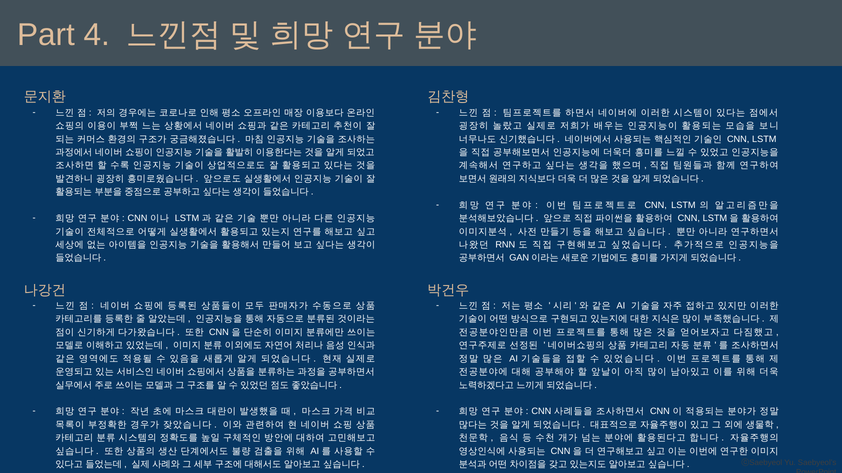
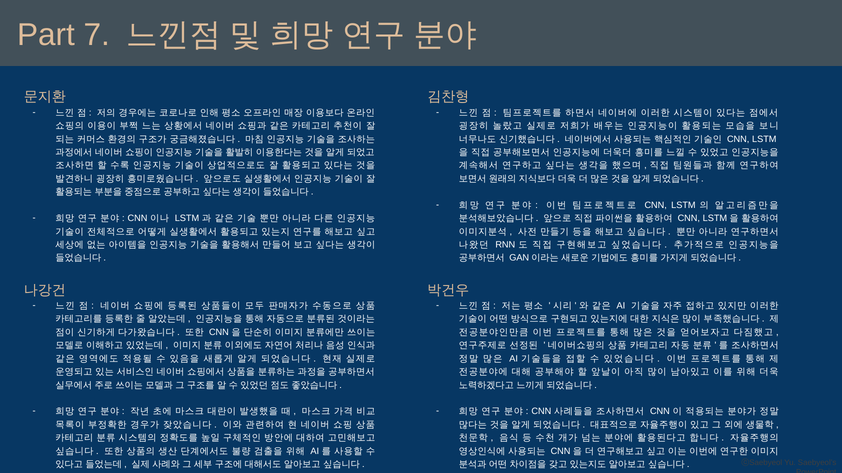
4: 4 -> 7
